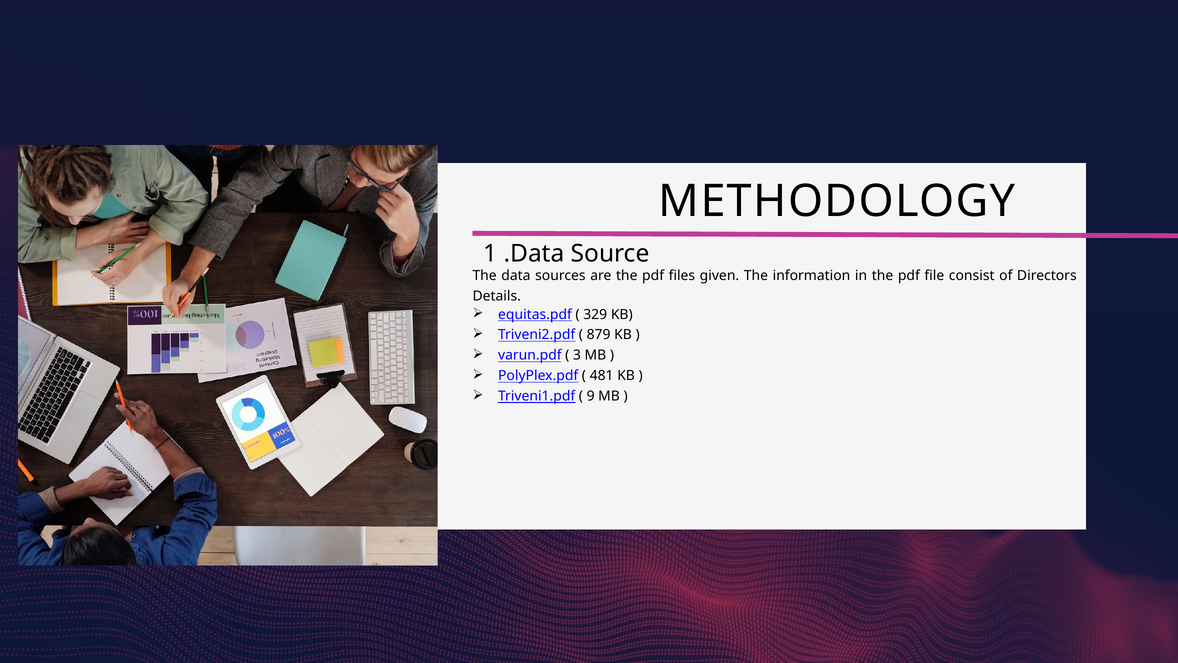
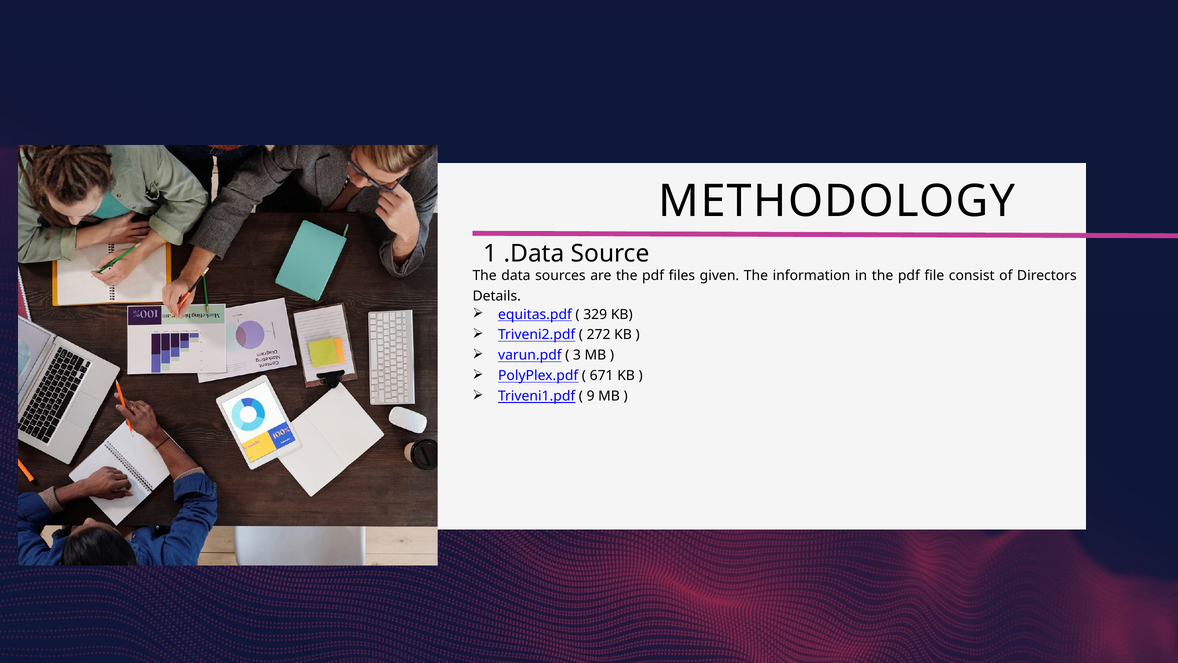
879: 879 -> 272
481: 481 -> 671
